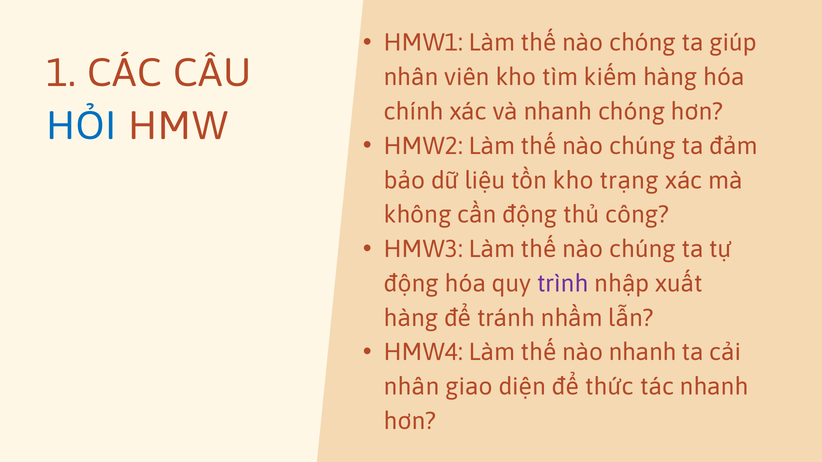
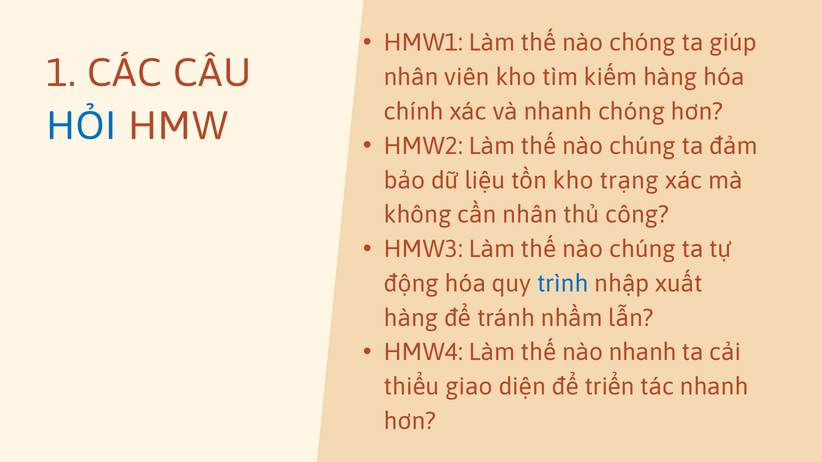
cần động: động -> nhân
trình colour: purple -> blue
nhân at (412, 387): nhân -> thiểu
thức: thức -> triển
